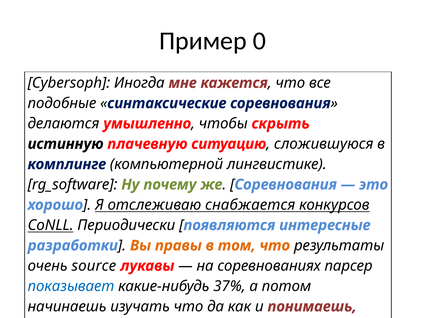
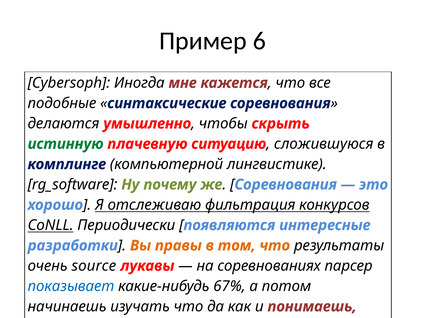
0: 0 -> 6
истинную colour: black -> green
снабжается: снабжается -> фильтрация
37%: 37% -> 67%
